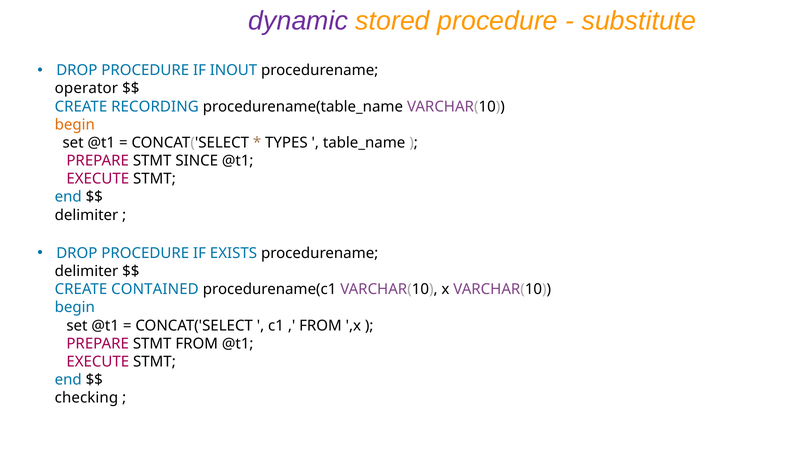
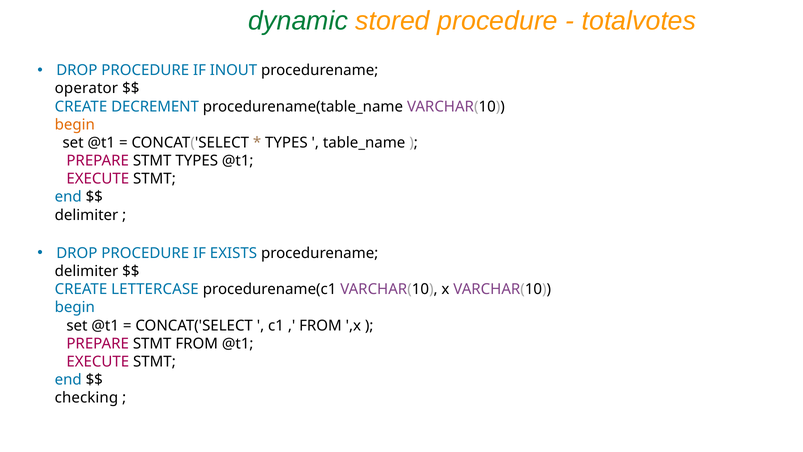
dynamic colour: purple -> green
substitute: substitute -> totalvotes
RECORDING: RECORDING -> DECREMENT
STMT SINCE: SINCE -> TYPES
CONTAINED: CONTAINED -> LETTERCASE
